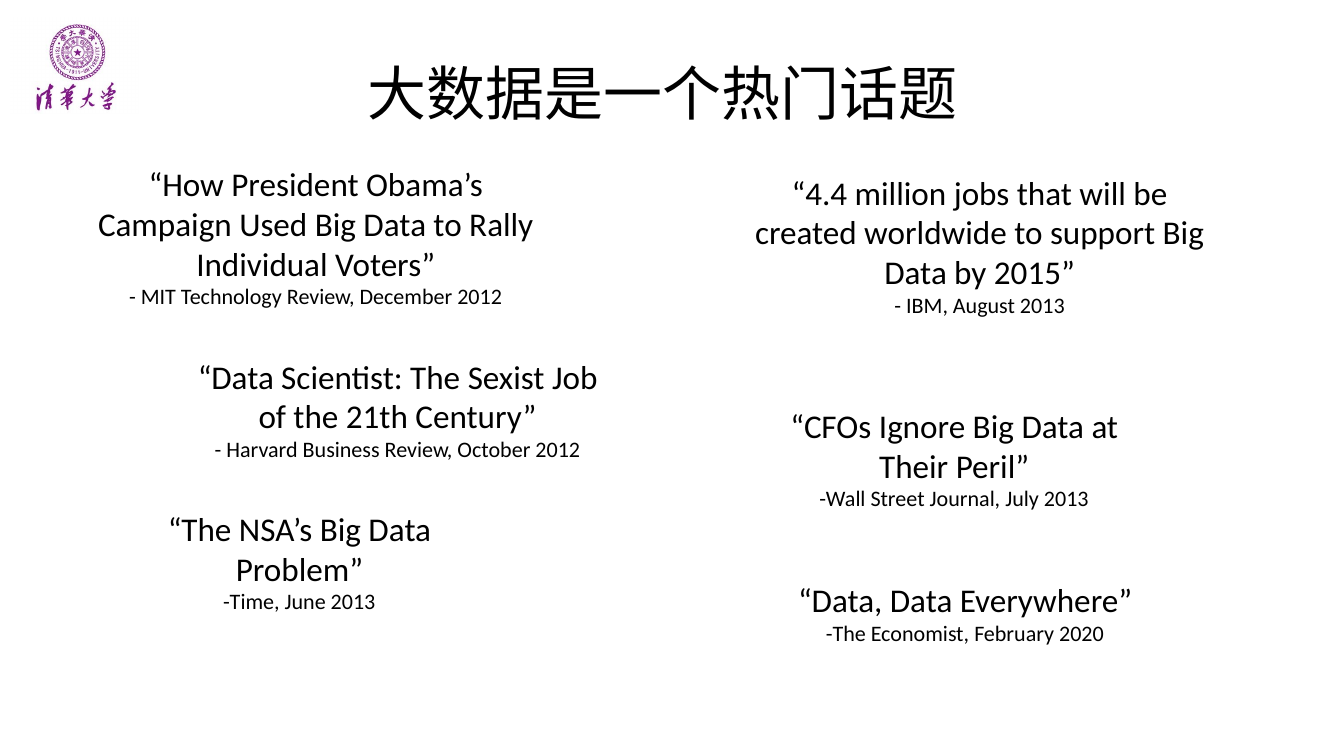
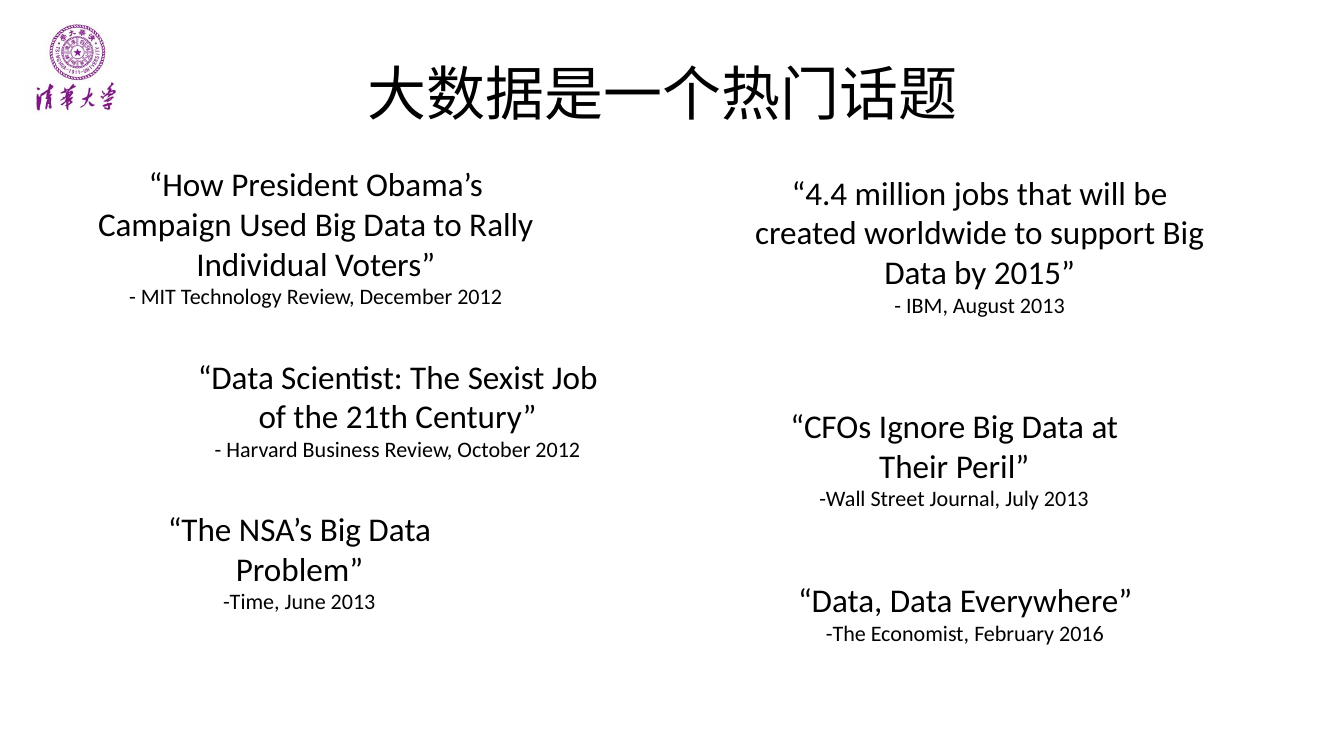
2020: 2020 -> 2016
